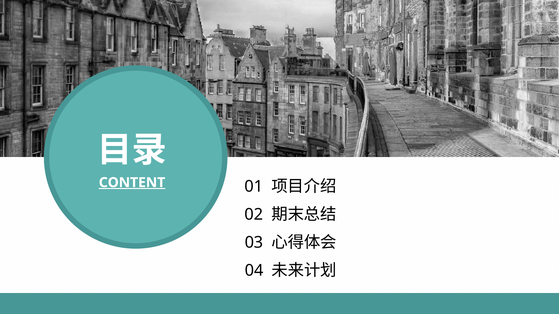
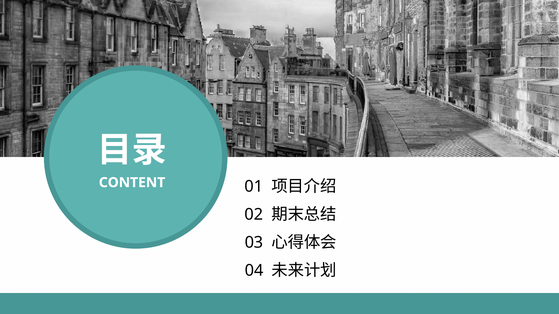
CONTENT underline: present -> none
